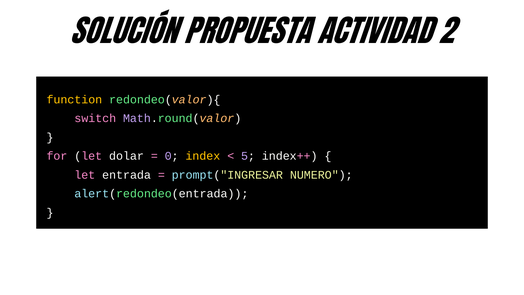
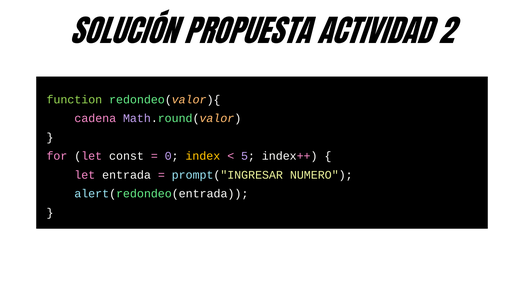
function colour: yellow -> light green
switch: switch -> cadena
dolar: dolar -> const
